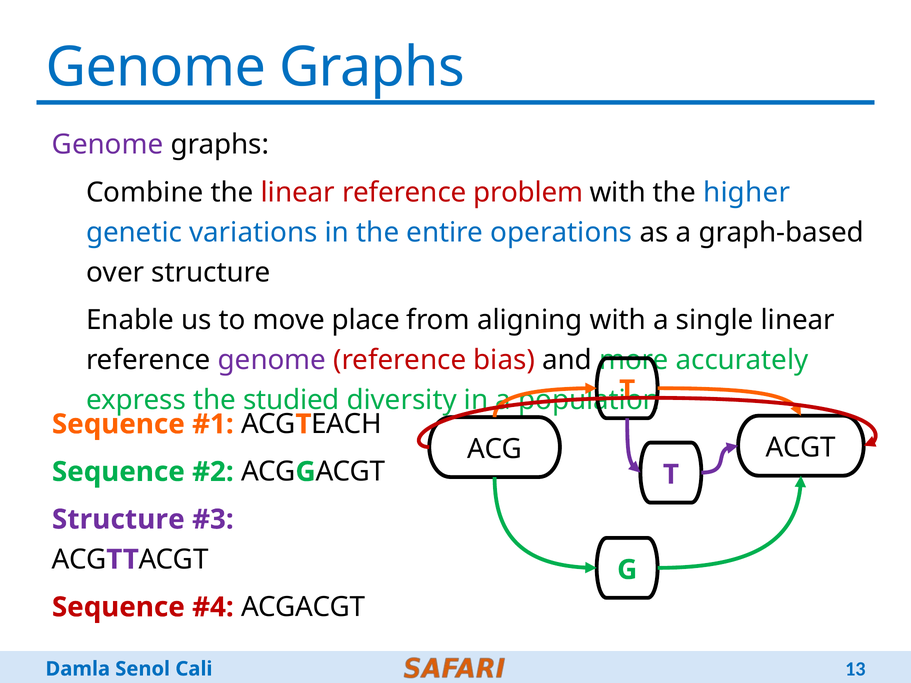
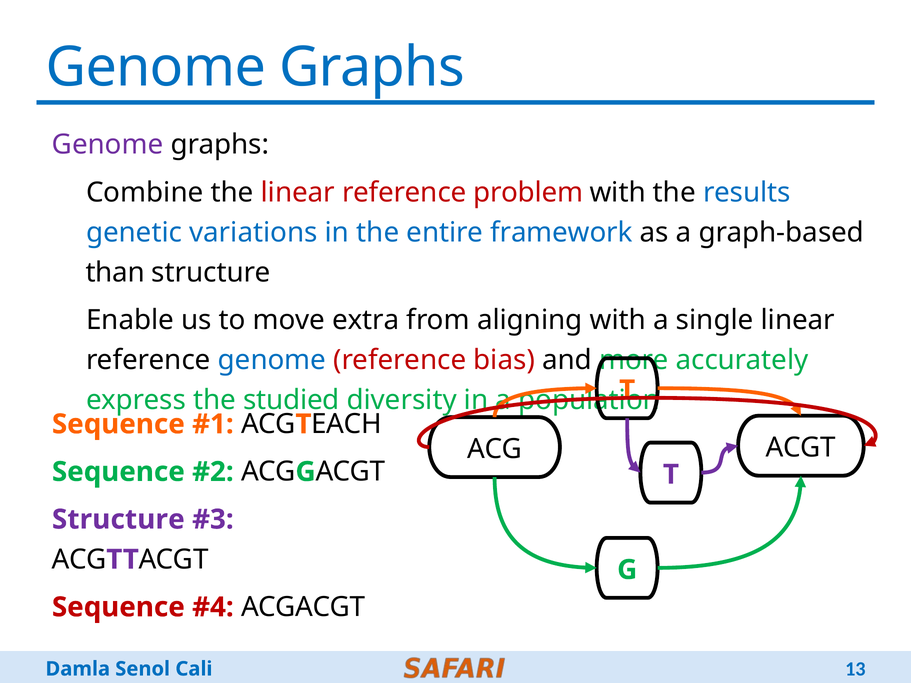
higher: higher -> results
operations: operations -> framework
over: over -> than
place: place -> extra
genome at (272, 360) colour: purple -> blue
